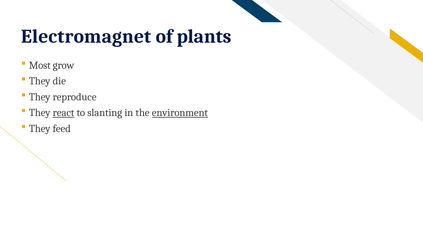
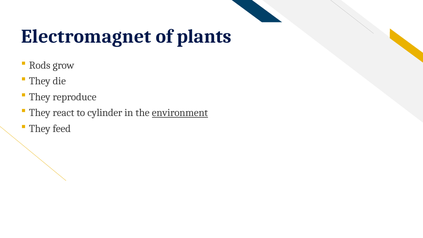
Most: Most -> Rods
react underline: present -> none
slanting: slanting -> cylinder
